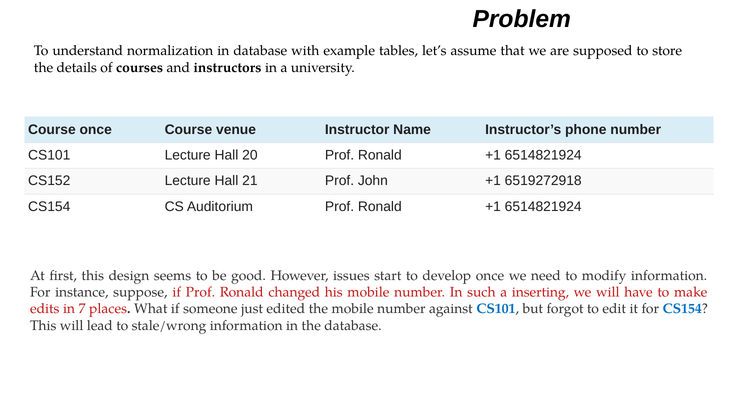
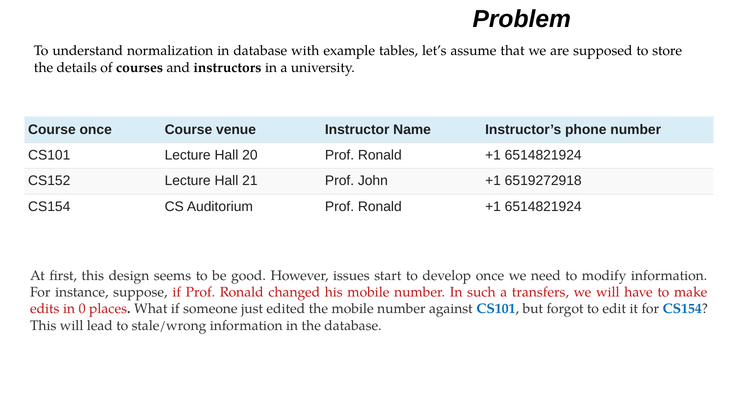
inserting: inserting -> transfers
7: 7 -> 0
